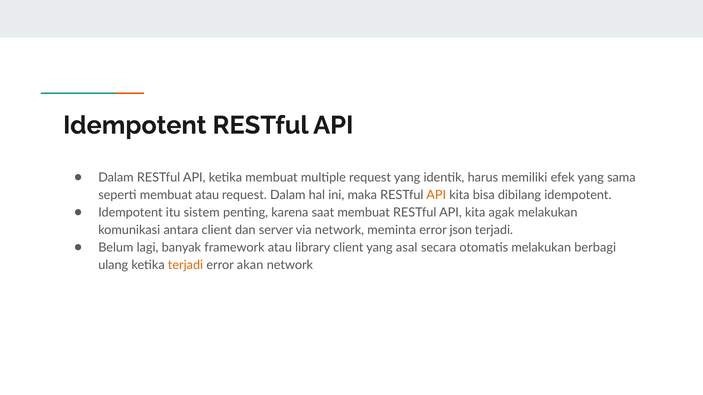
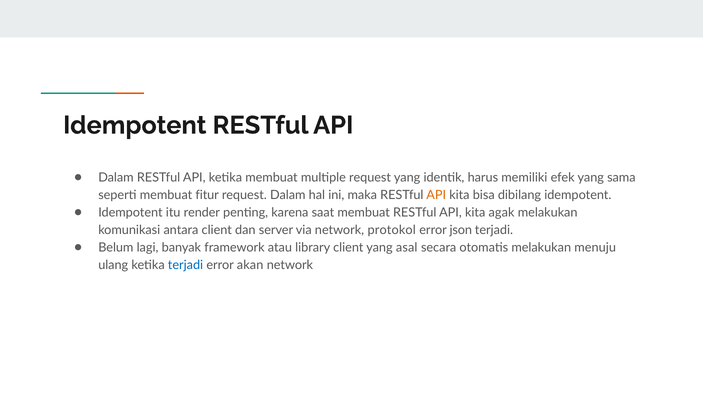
membuat atau: atau -> fitur
sistem: sistem -> render
meminta: meminta -> protokol
berbagi: berbagi -> menuju
terjadi at (186, 265) colour: orange -> blue
